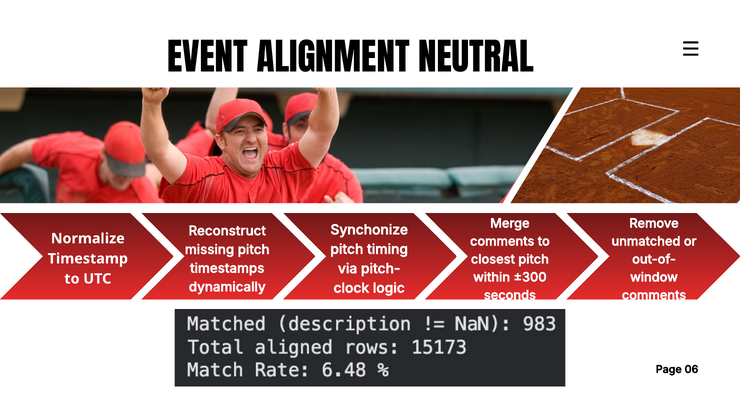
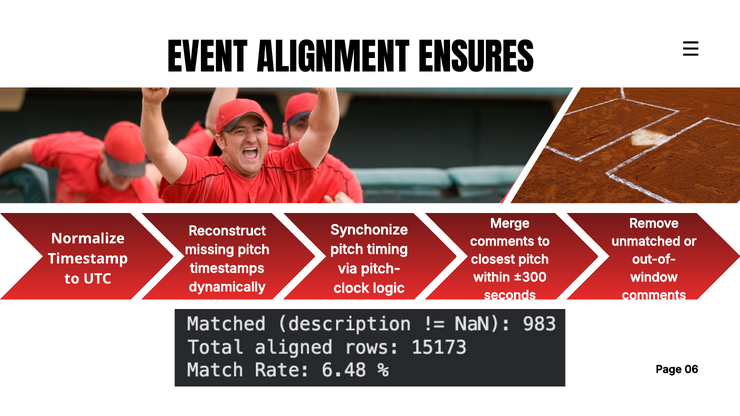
NEUTRAL: NEUTRAL -> ENSURES
